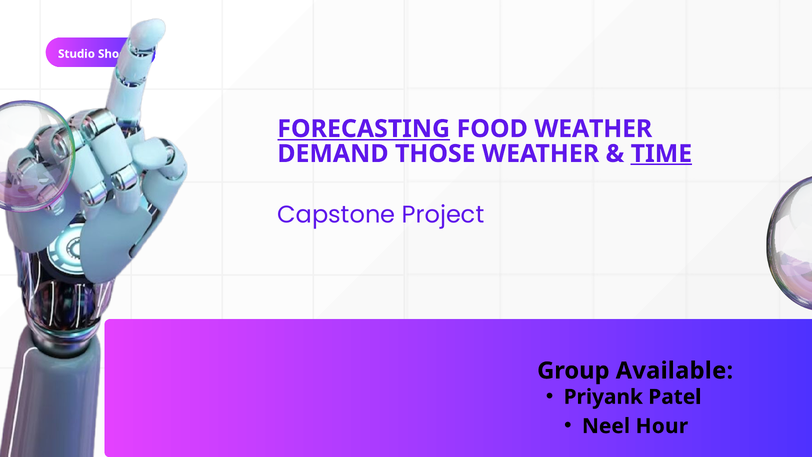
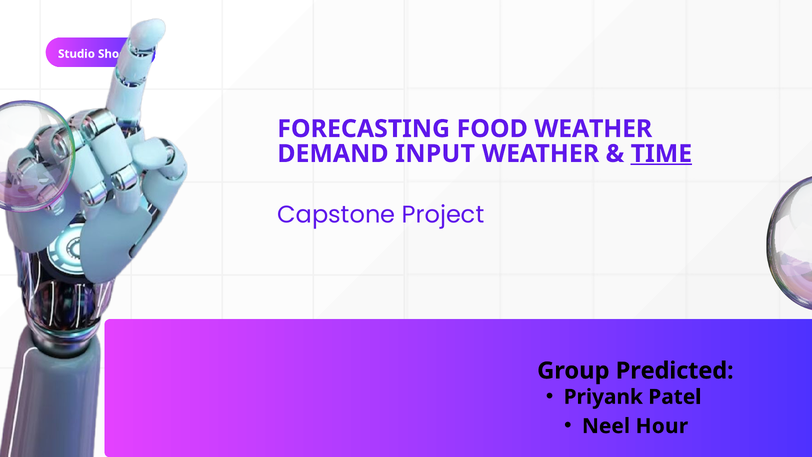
FORECASTING underline: present -> none
THOSE: THOSE -> INPUT
Available: Available -> Predicted
